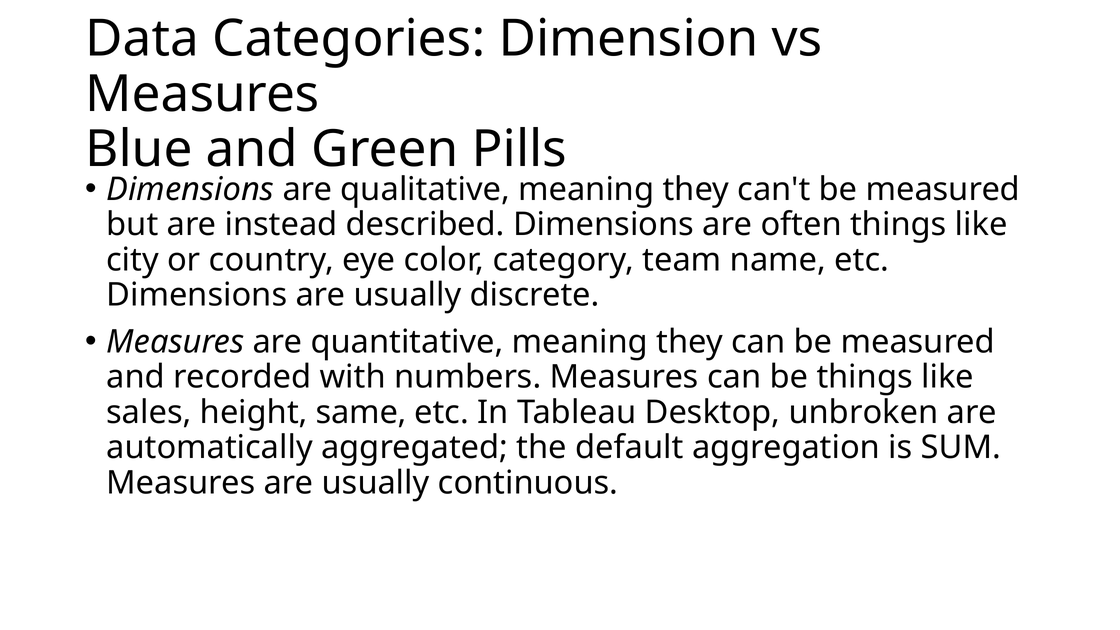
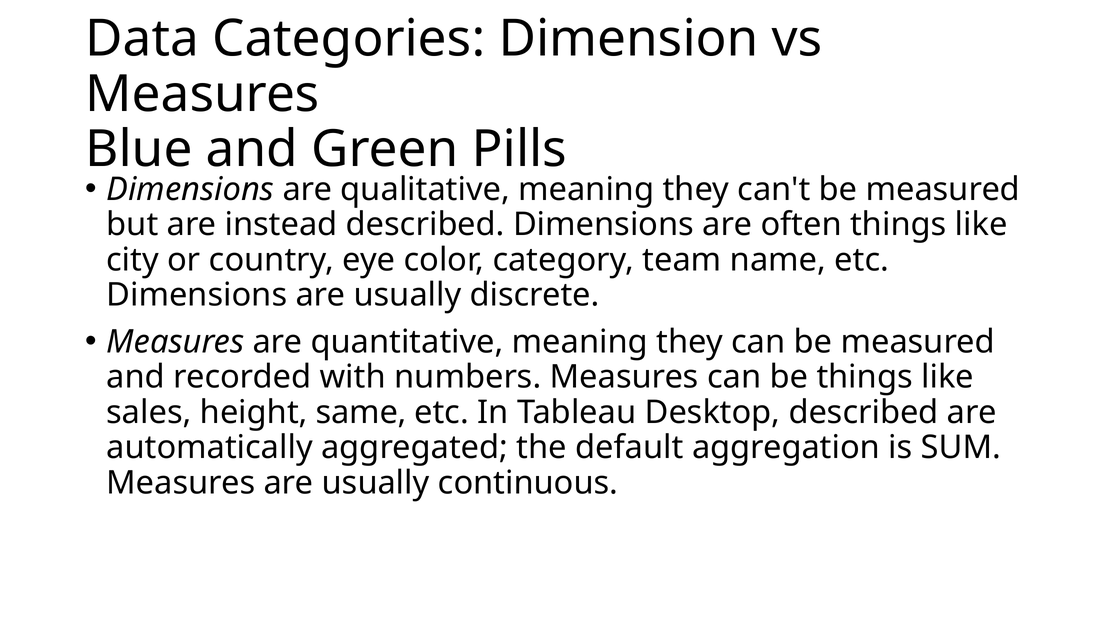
Desktop unbroken: unbroken -> described
